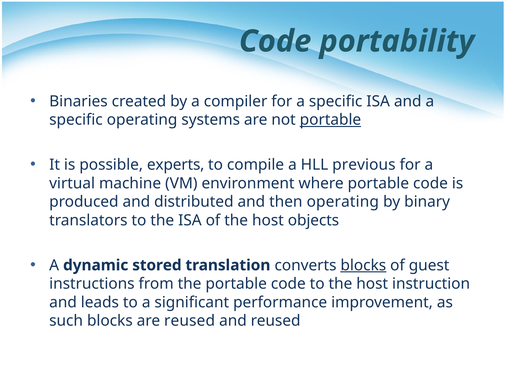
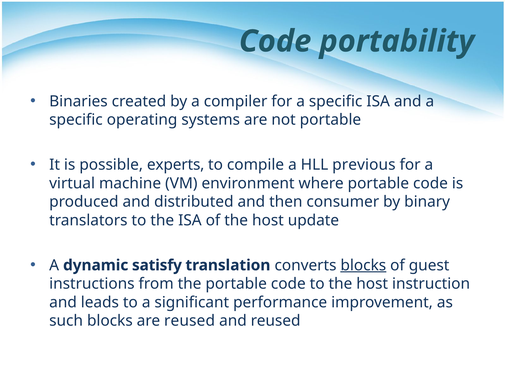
portable at (330, 120) underline: present -> none
then operating: operating -> consumer
objects: objects -> update
stored: stored -> satisfy
